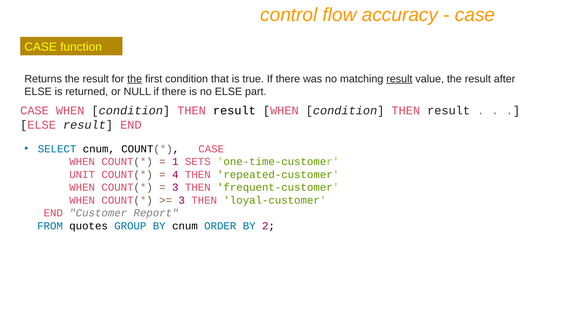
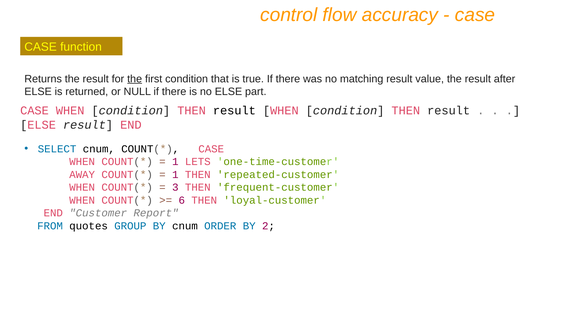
result at (399, 79) underline: present -> none
SETS: SETS -> LETS
UNIT: UNIT -> AWAY
4 at (175, 175): 4 -> 1
3 at (182, 200): 3 -> 6
